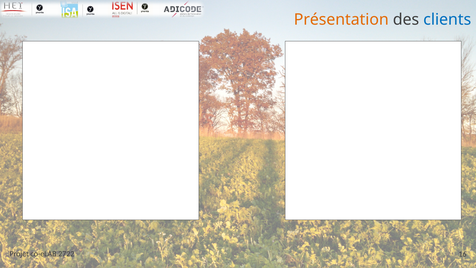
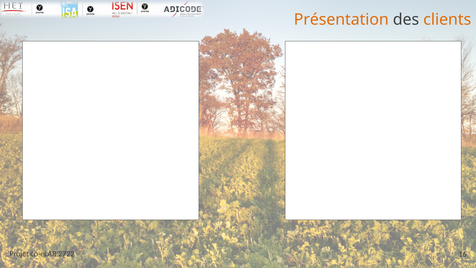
clients colour: blue -> orange
